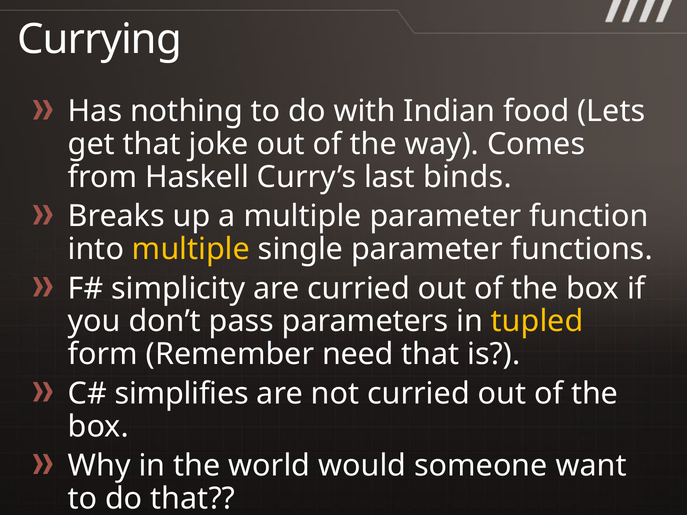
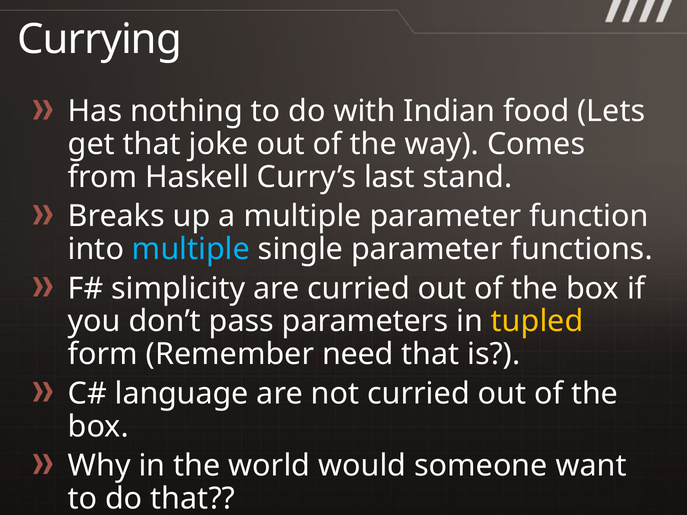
binds: binds -> stand
multiple at (191, 249) colour: yellow -> light blue
simplifies: simplifies -> language
